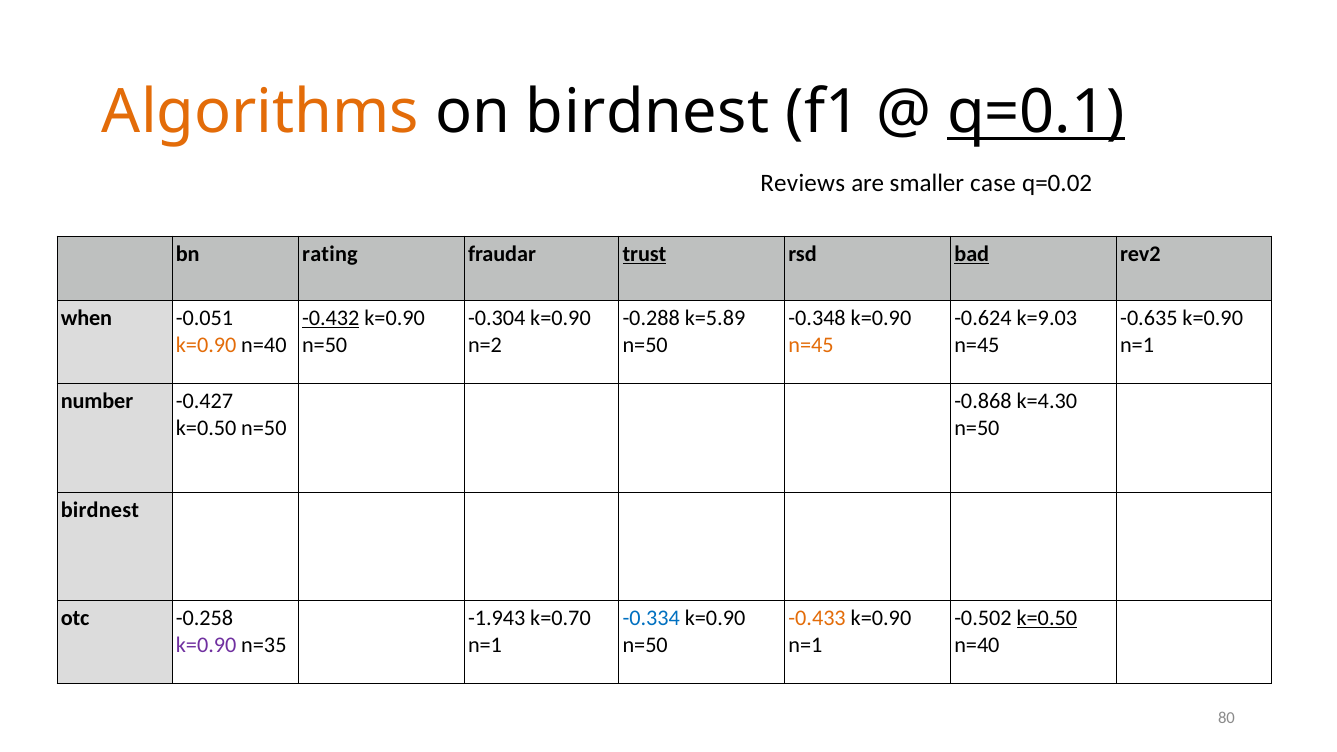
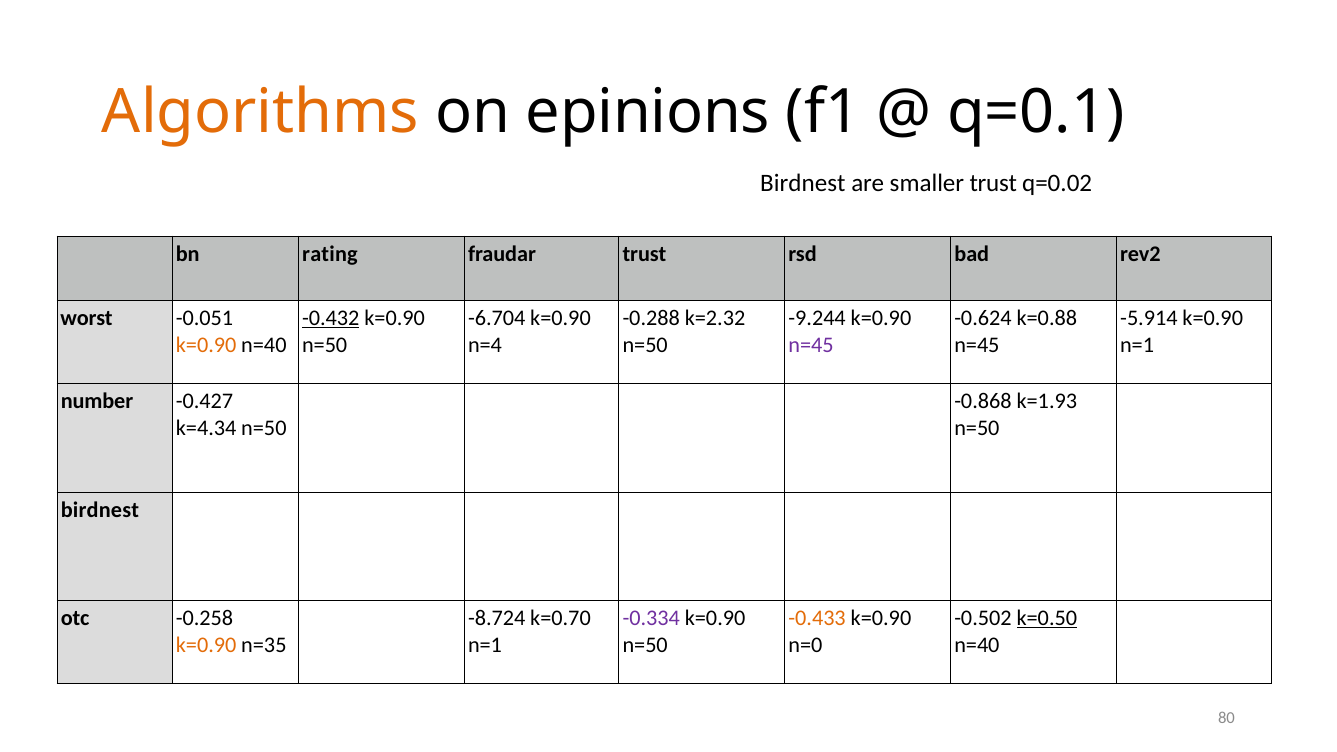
on birdnest: birdnest -> epinions
q=0.1 underline: present -> none
Reviews at (803, 184): Reviews -> Birdnest
smaller case: case -> trust
trust at (644, 254) underline: present -> none
bad underline: present -> none
when: when -> worst
-0.304: -0.304 -> -6.704
k=5.89: k=5.89 -> k=2.32
-0.348: -0.348 -> -9.244
k=9.03: k=9.03 -> k=0.88
-0.635: -0.635 -> -5.914
n=2: n=2 -> n=4
n=45 at (811, 345) colour: orange -> purple
k=4.30: k=4.30 -> k=1.93
k=0.50 at (206, 428): k=0.50 -> k=4.34
-1.943: -1.943 -> -8.724
-0.334 colour: blue -> purple
k=0.90 at (206, 645) colour: purple -> orange
n=1 at (805, 645): n=1 -> n=0
